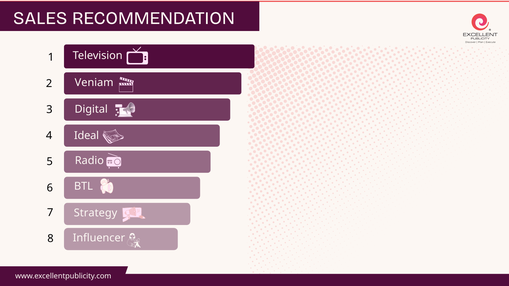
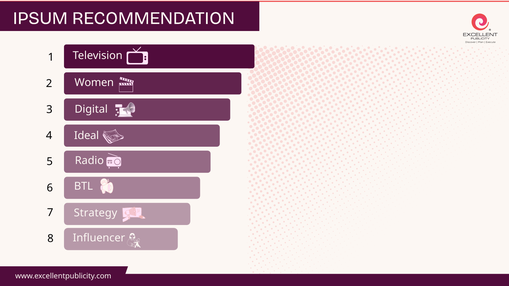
SALES: SALES -> IPSUM
Veniam: Veniam -> Women
